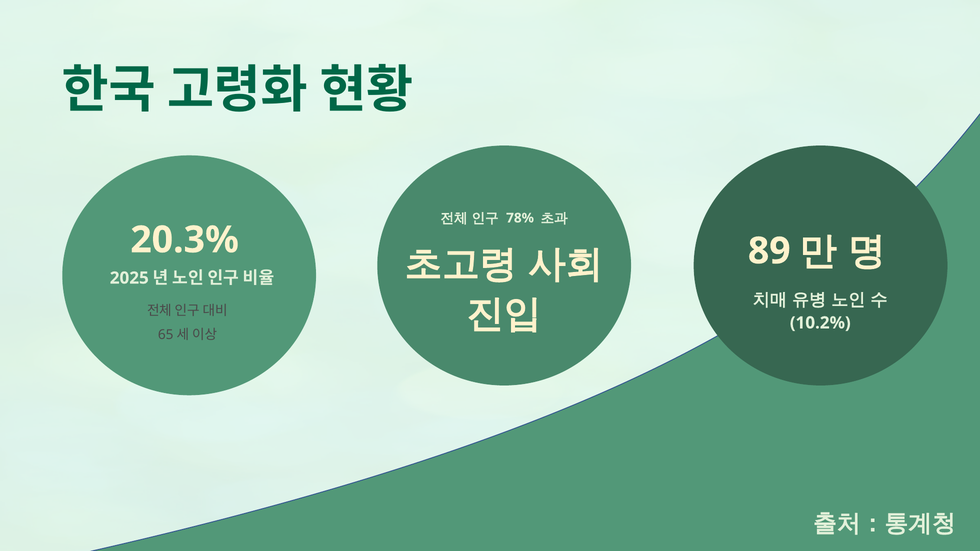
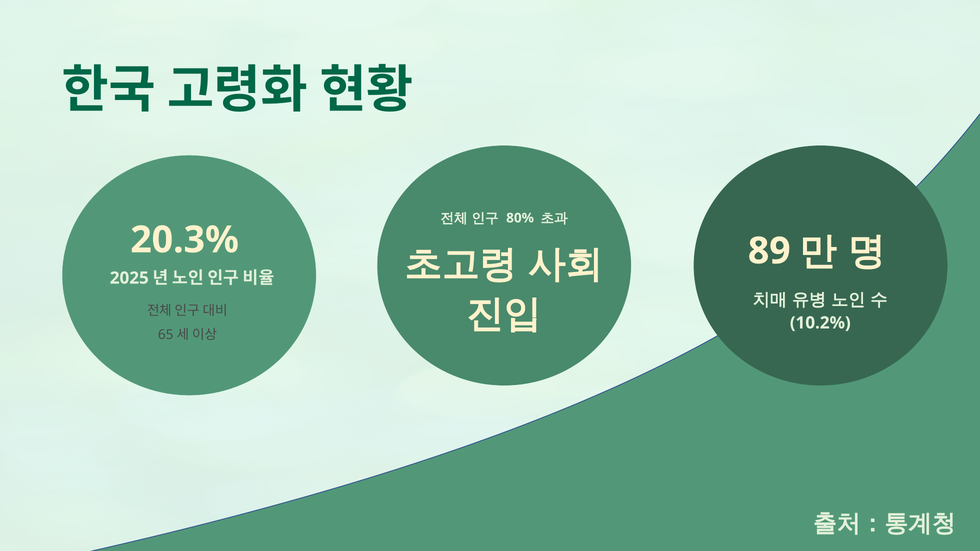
78%: 78% -> 80%
